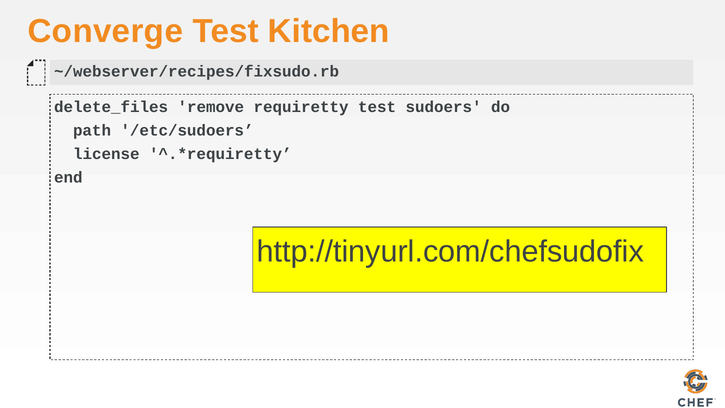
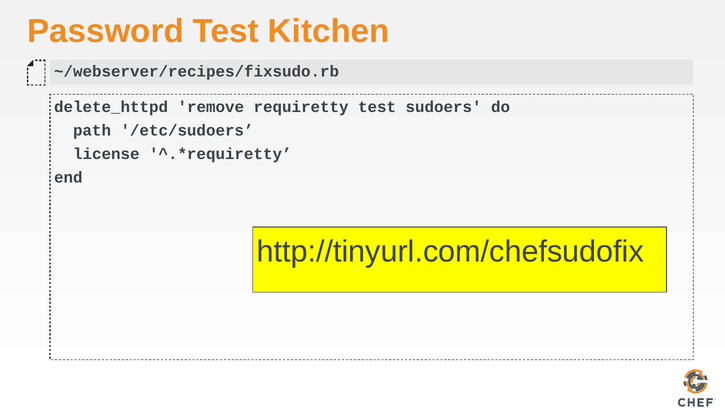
Converge: Converge -> Password
delete_files: delete_files -> delete_httpd
